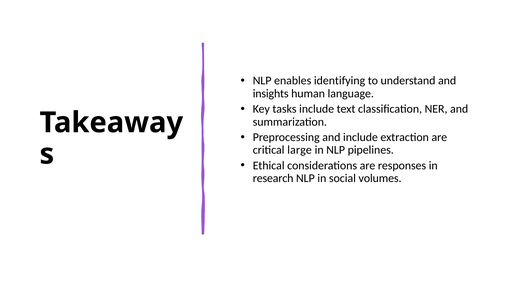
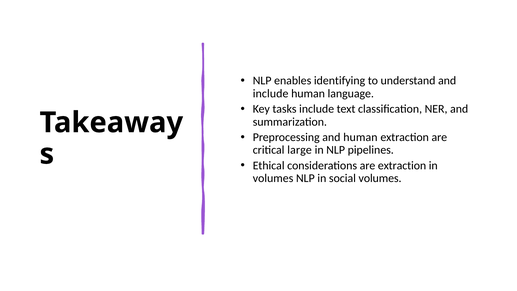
insights at (271, 93): insights -> include
and include: include -> human
are responses: responses -> extraction
research at (273, 178): research -> volumes
